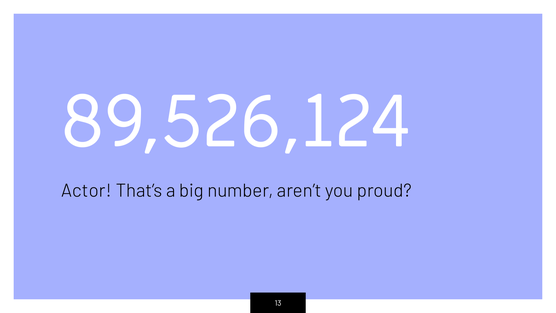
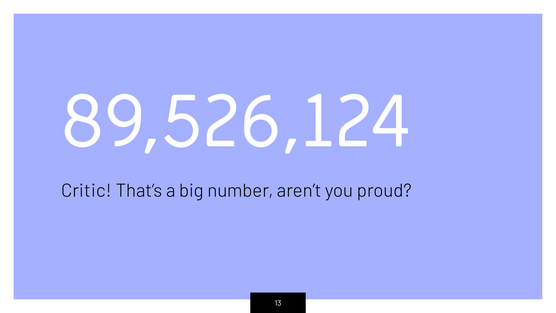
Actor: Actor -> Critic
